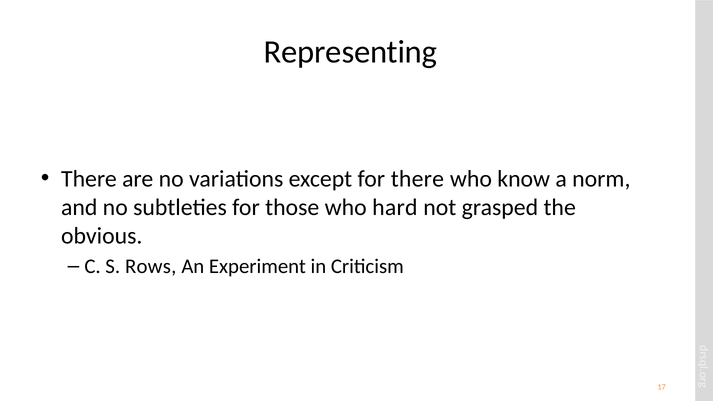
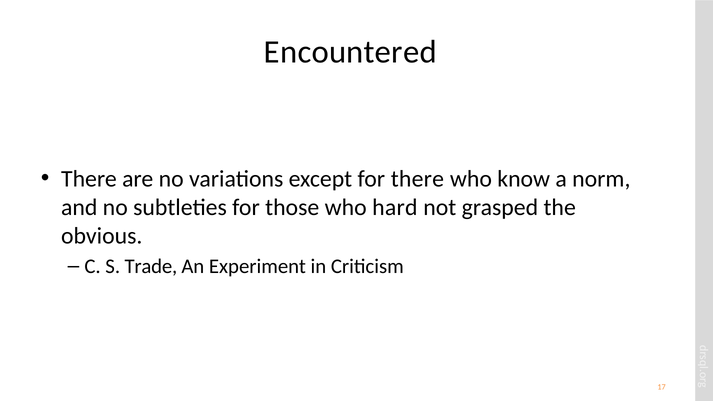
Representing: Representing -> Encountered
Rows: Rows -> Trade
